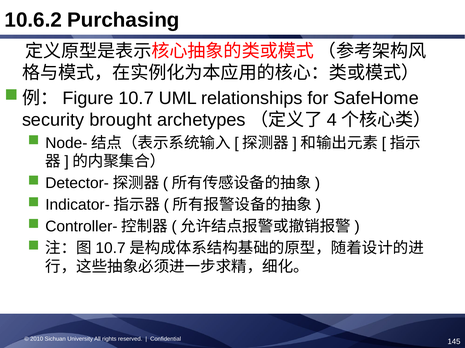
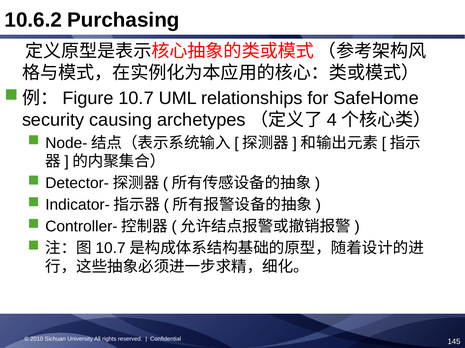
brought: brought -> causing
